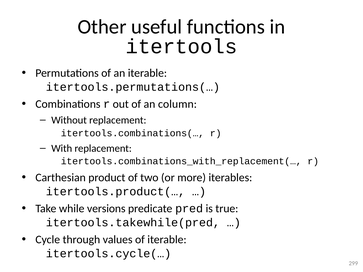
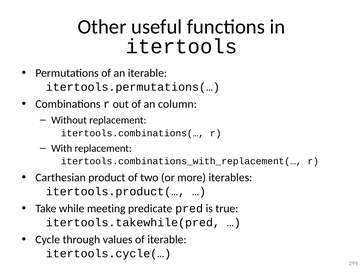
versions: versions -> meeting
